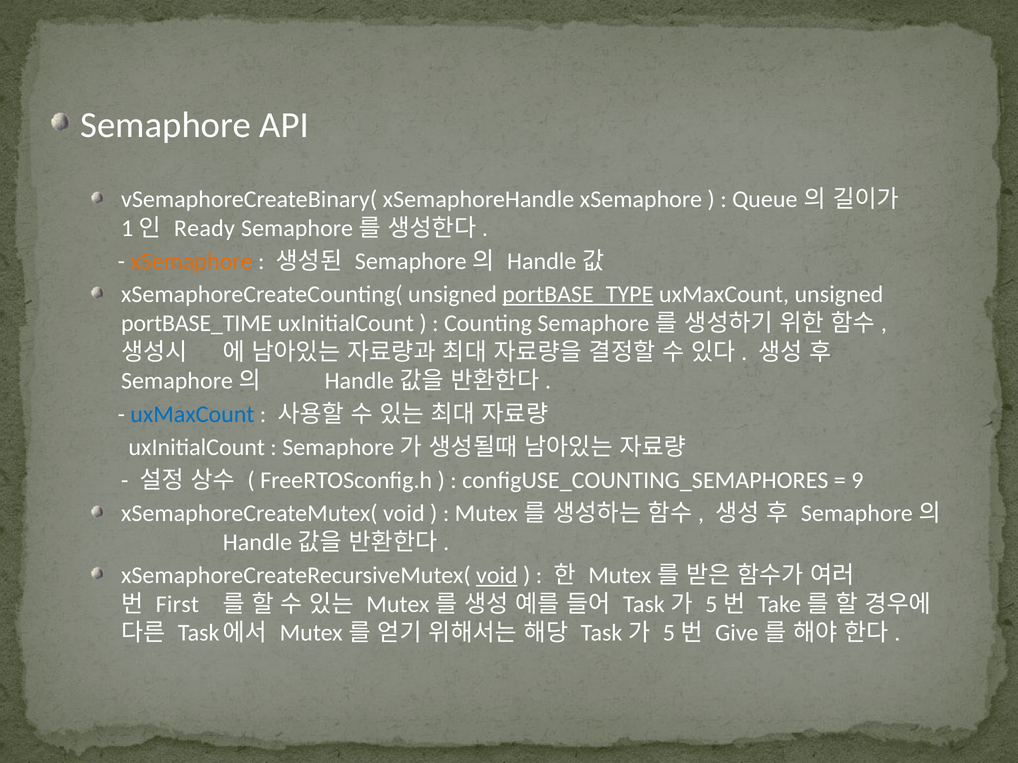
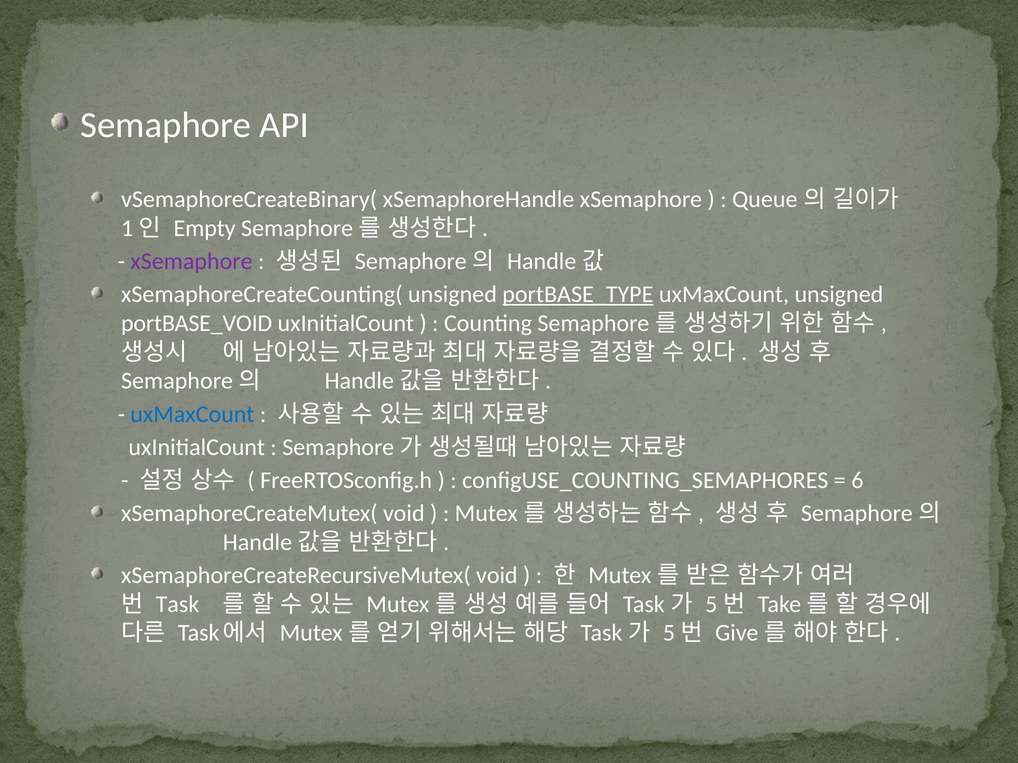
Ready: Ready -> Empty
xSemaphore at (192, 262) colour: orange -> purple
portBASE_TIME: portBASE_TIME -> portBASE_VOID
9: 9 -> 6
void at (497, 576) underline: present -> none
First: First -> Task
